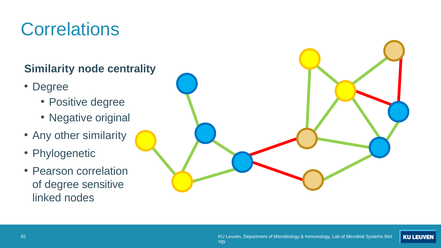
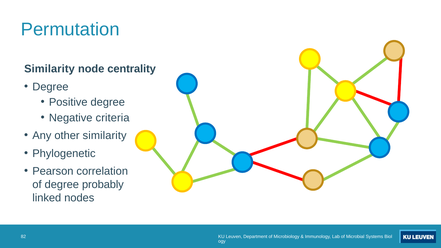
Correlations: Correlations -> Permutation
original: original -> criteria
sensitive: sensitive -> probably
